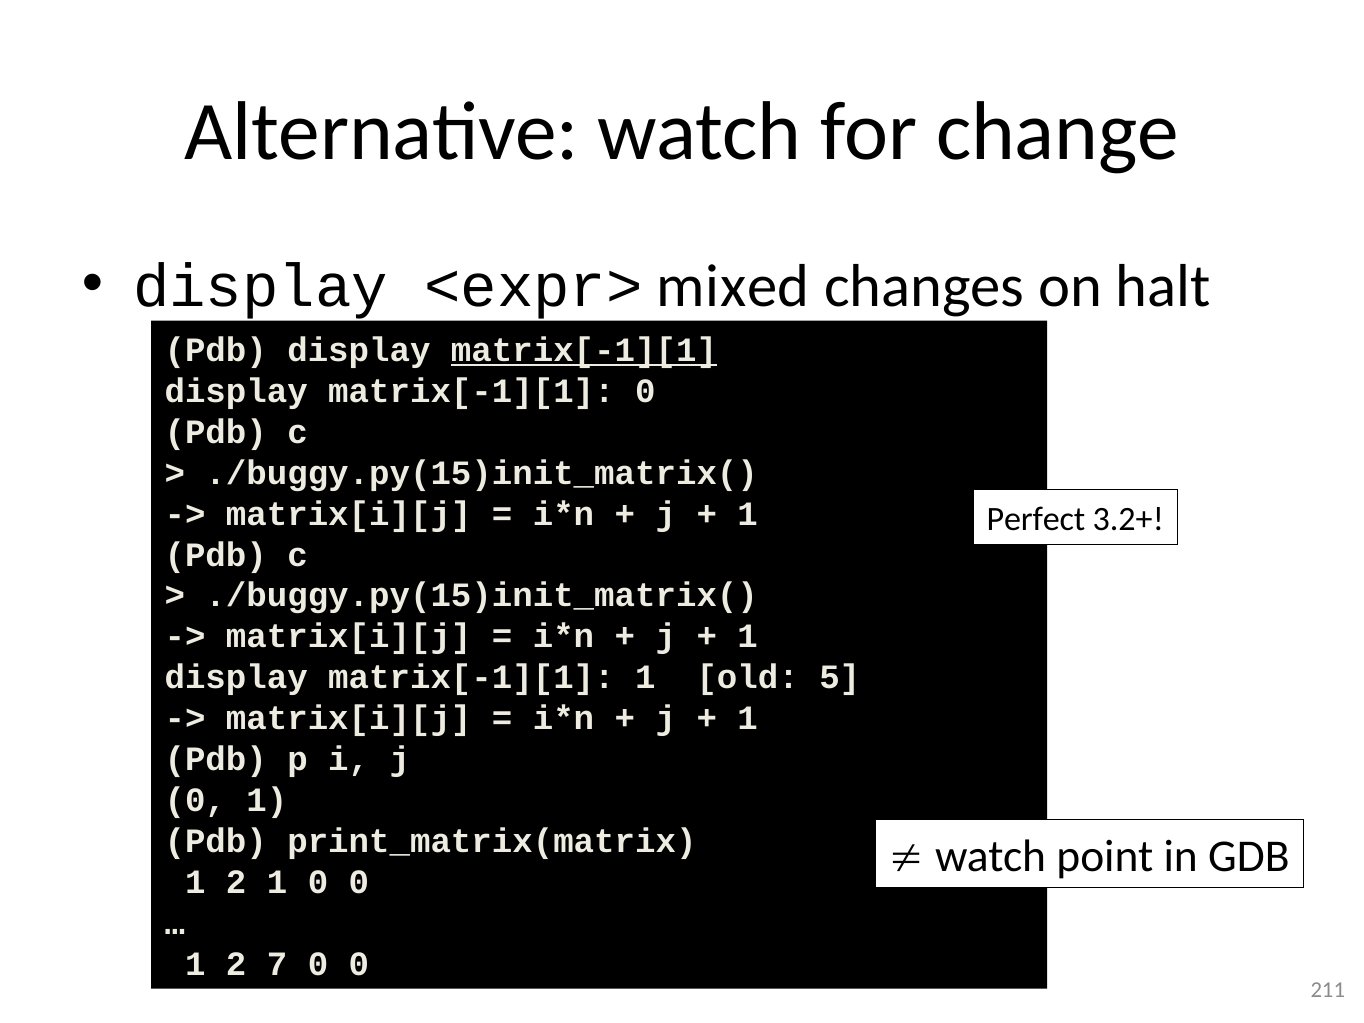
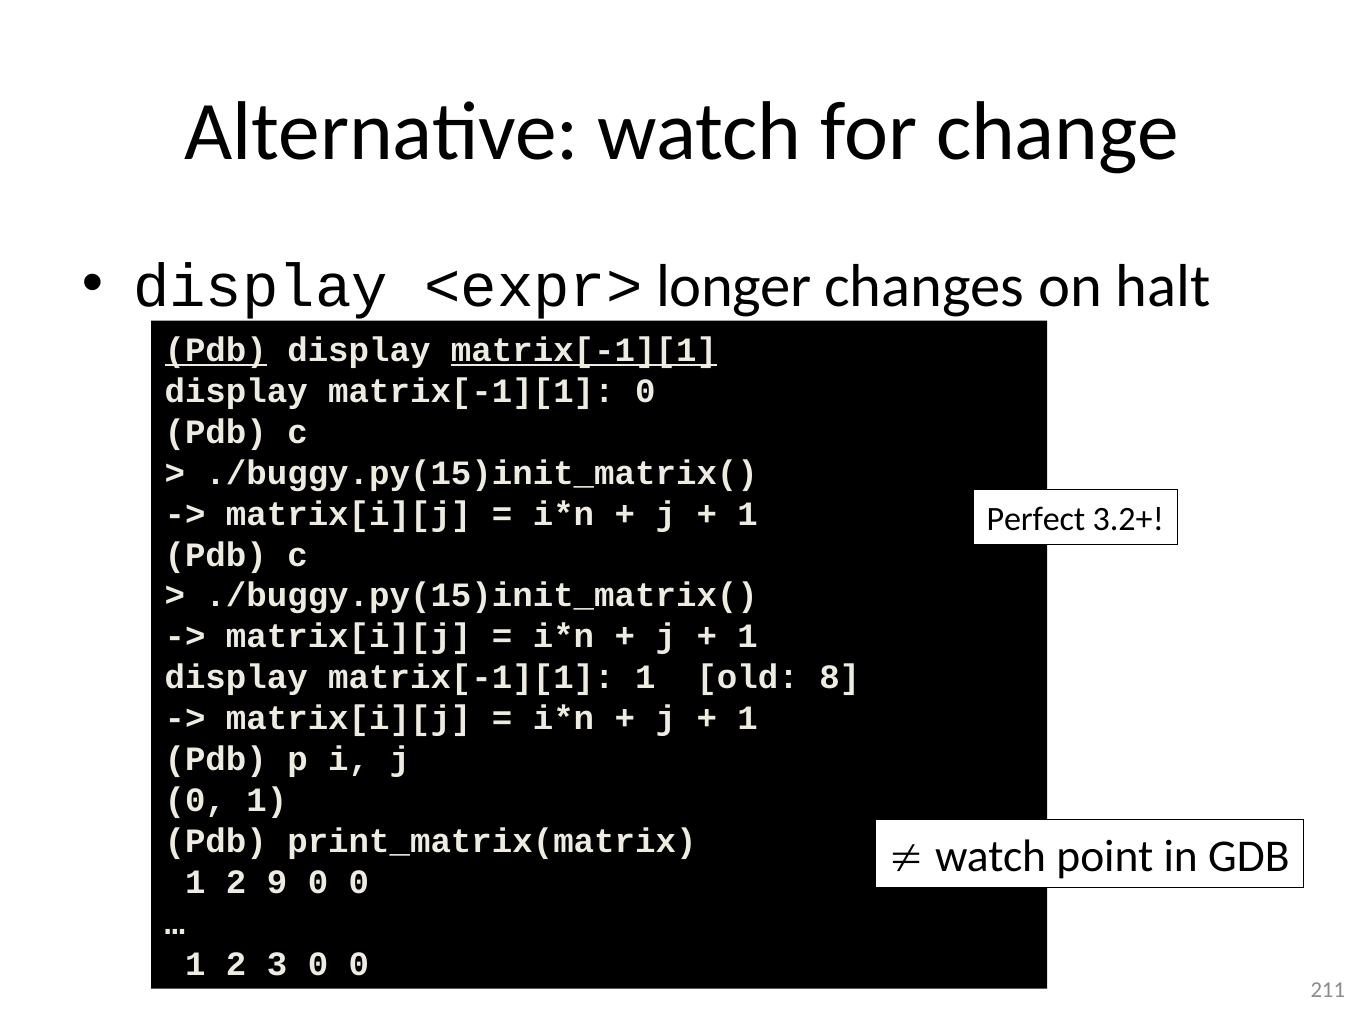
mixed: mixed -> longer
Pdb at (216, 350) underline: none -> present
5: 5 -> 8
2 1: 1 -> 9
7: 7 -> 3
